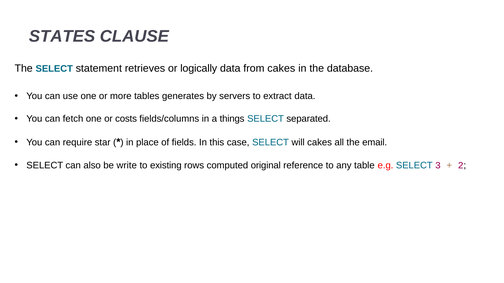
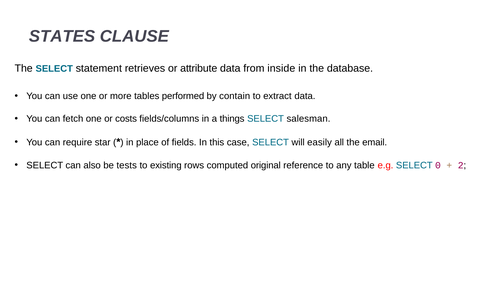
logically: logically -> attribute
from cakes: cakes -> inside
generates: generates -> performed
servers: servers -> contain
separated: separated -> salesman
will cakes: cakes -> easily
write: write -> tests
3: 3 -> 0
